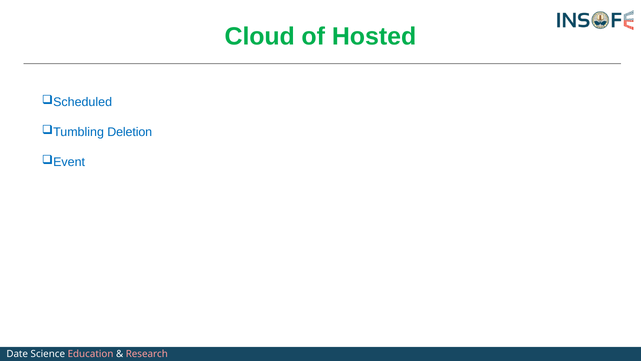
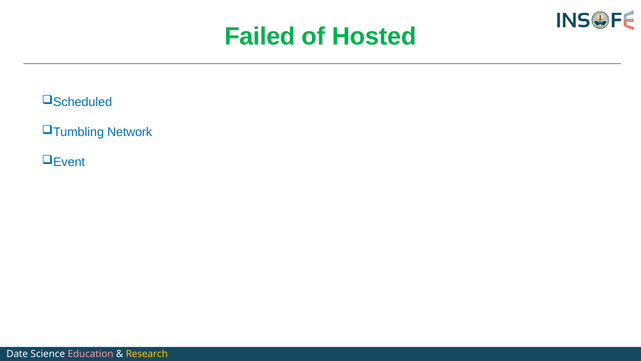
Cloud: Cloud -> Failed
Deletion: Deletion -> Network
Research colour: pink -> yellow
